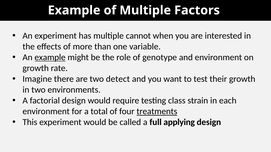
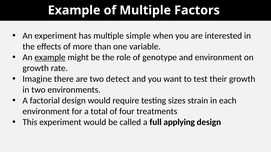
cannot: cannot -> simple
class: class -> sizes
treatments underline: present -> none
